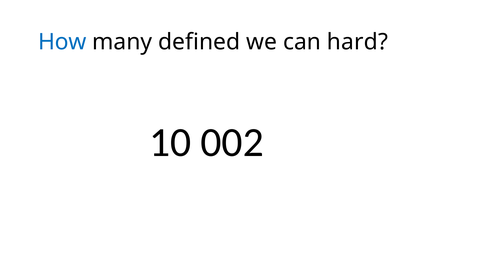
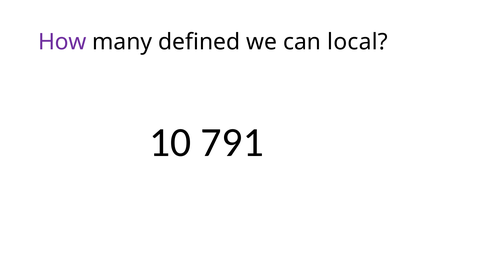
How colour: blue -> purple
hard: hard -> local
002: 002 -> 791
